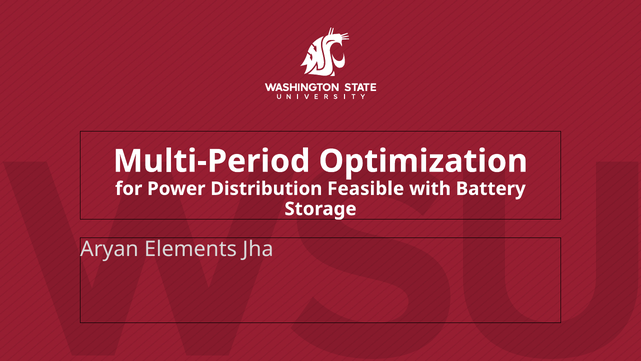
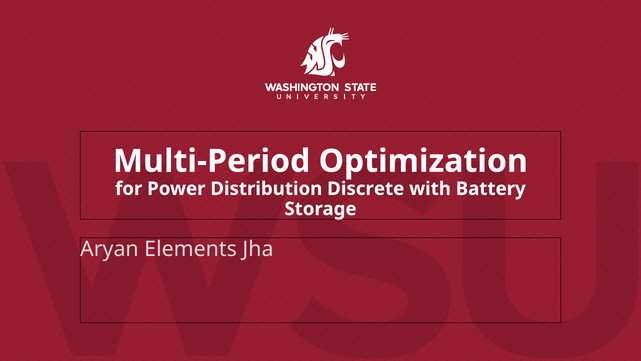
Feasible: Feasible -> Discrete
